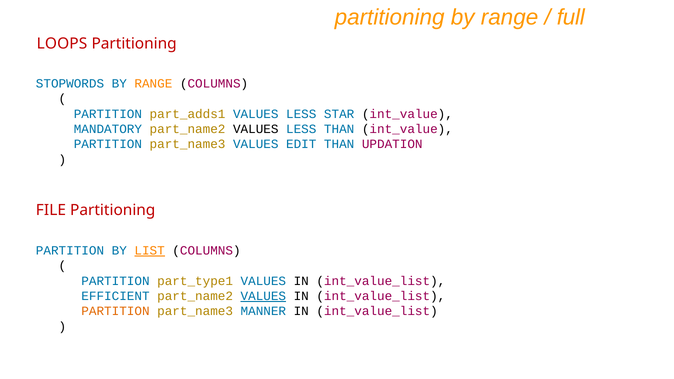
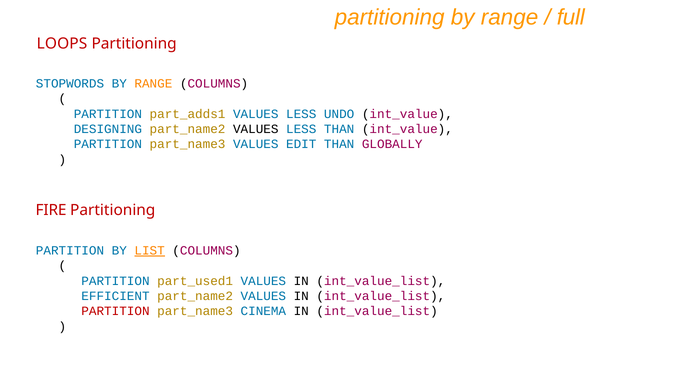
STAR: STAR -> UNDO
MANDATORY: MANDATORY -> DESIGNING
UPDATION: UPDATION -> GLOBALLY
FILE: FILE -> FIRE
part_type1: part_type1 -> part_used1
VALUES at (263, 296) underline: present -> none
PARTITION at (115, 311) colour: orange -> red
MANNER: MANNER -> CINEMA
